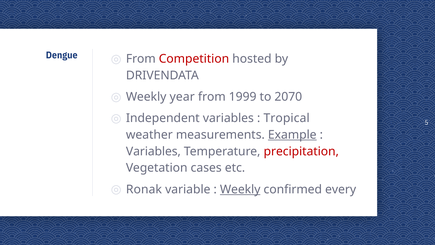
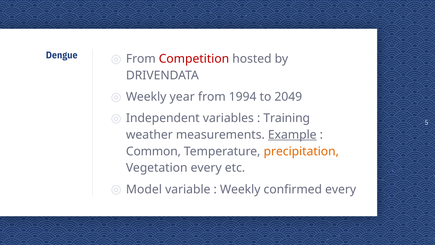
1999: 1999 -> 1994
2070: 2070 -> 2049
Tropical: Tropical -> Training
Variables at (153, 151): Variables -> Common
precipitation colour: red -> orange
Vegetation cases: cases -> every
Ronak: Ronak -> Model
Weekly at (240, 189) underline: present -> none
